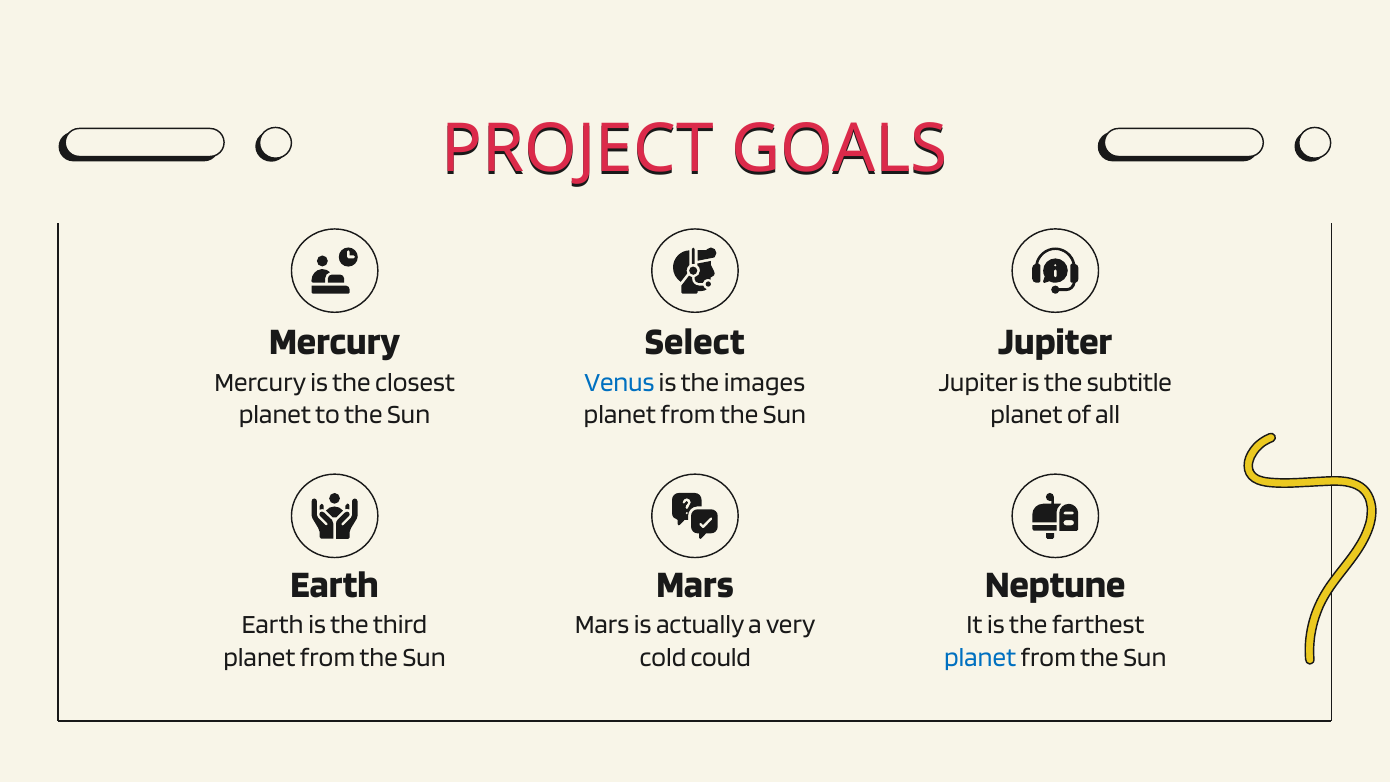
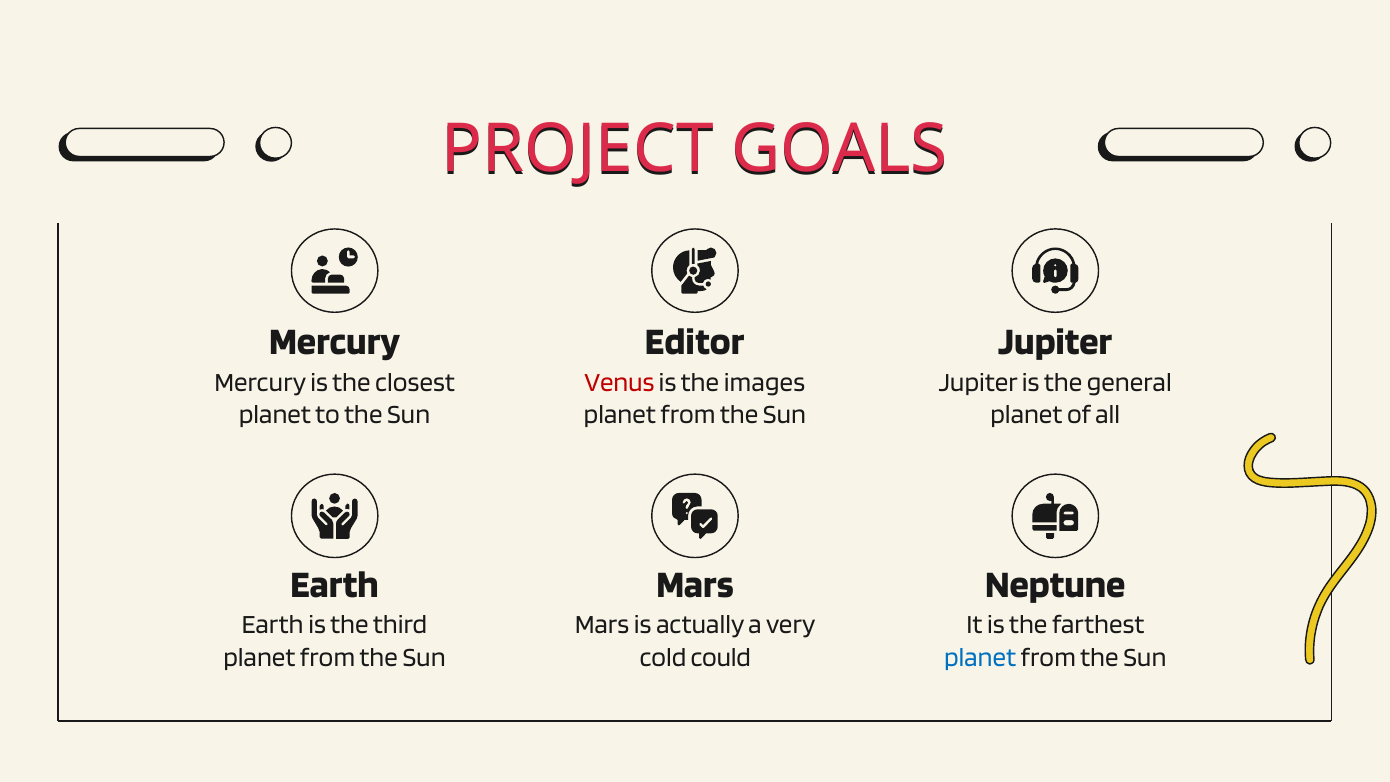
Select: Select -> Editor
Venus colour: blue -> red
subtitle: subtitle -> general
